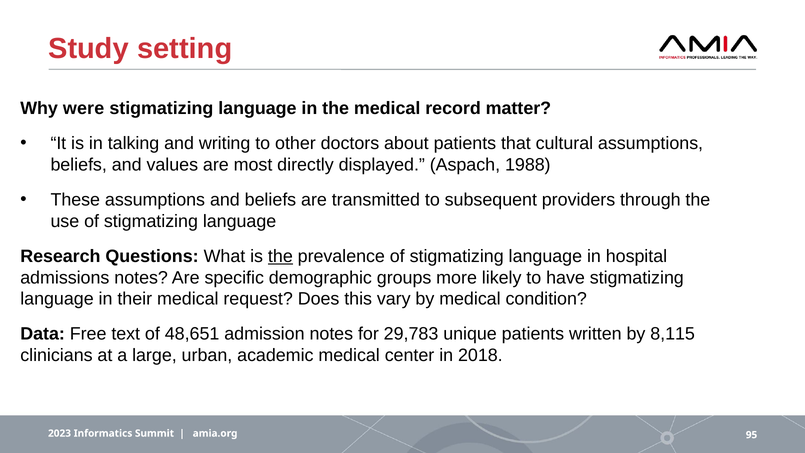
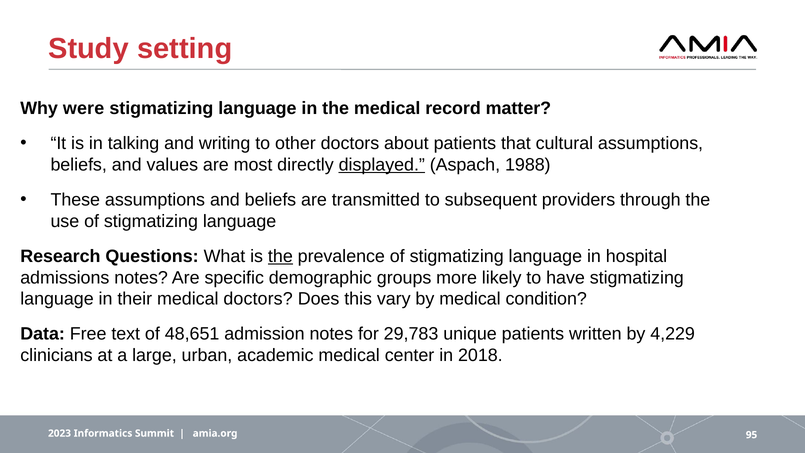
displayed underline: none -> present
medical request: request -> doctors
8,115: 8,115 -> 4,229
